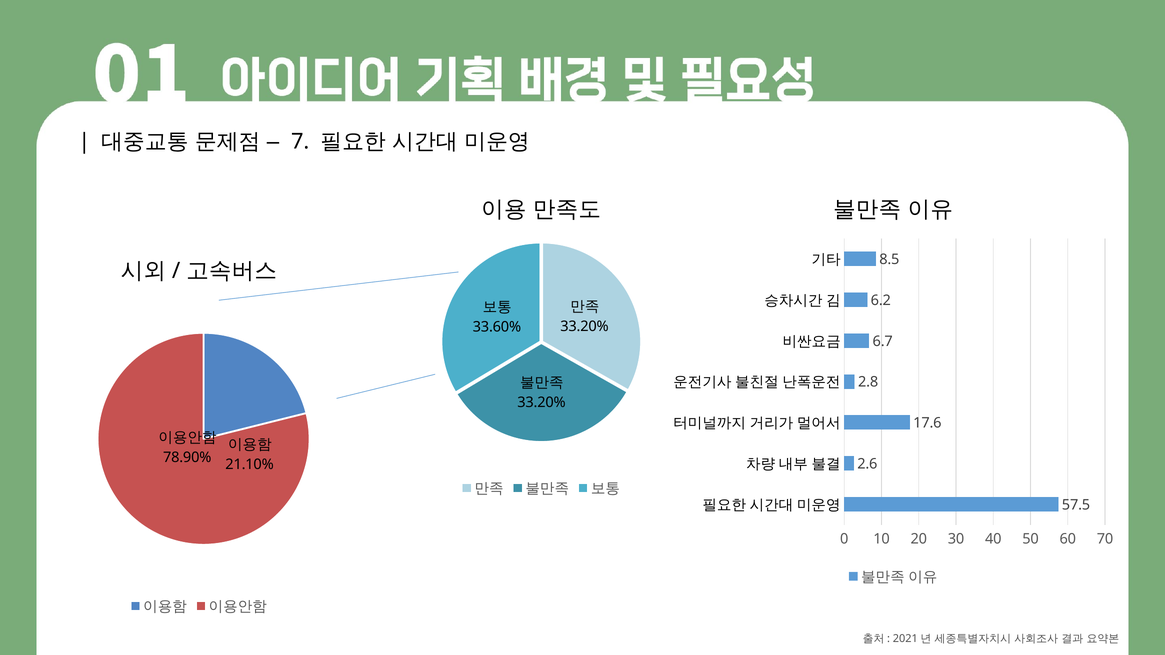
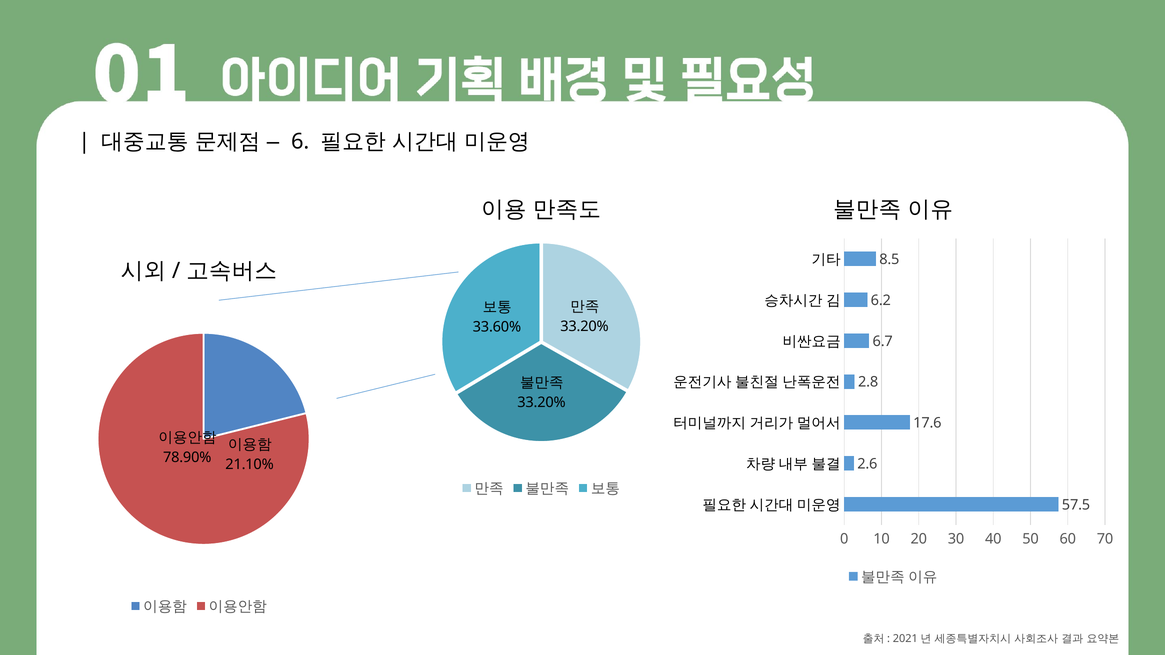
7: 7 -> 6
